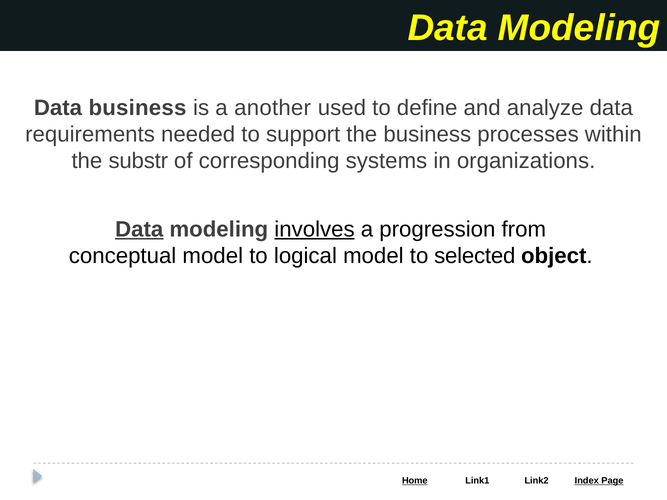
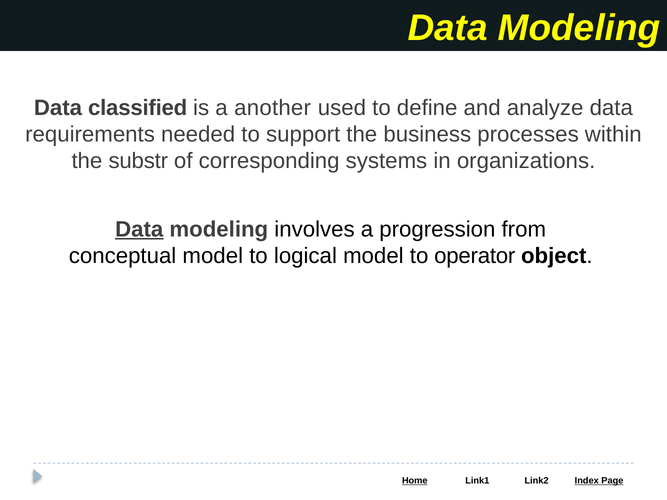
Data business: business -> classified
involves underline: present -> none
selected: selected -> operator
